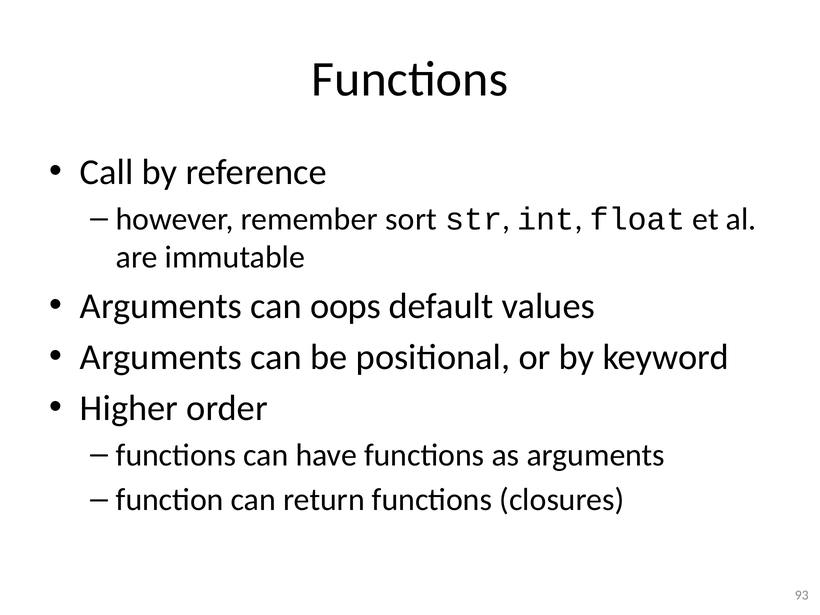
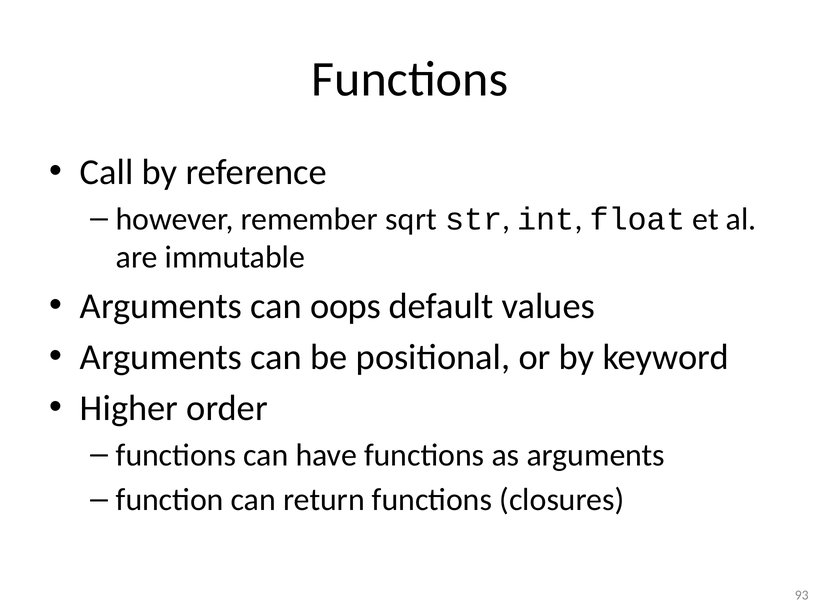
sort: sort -> sqrt
